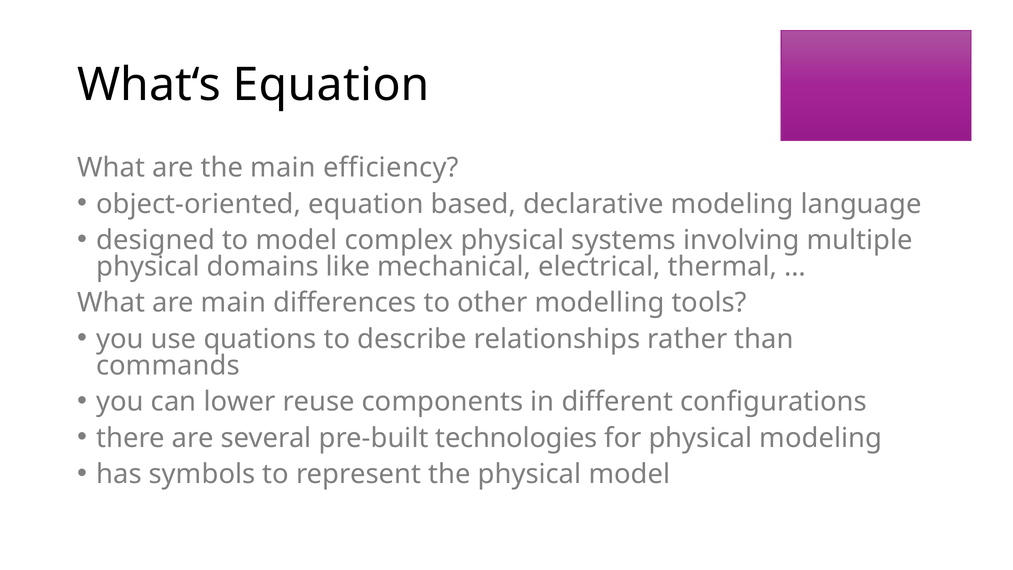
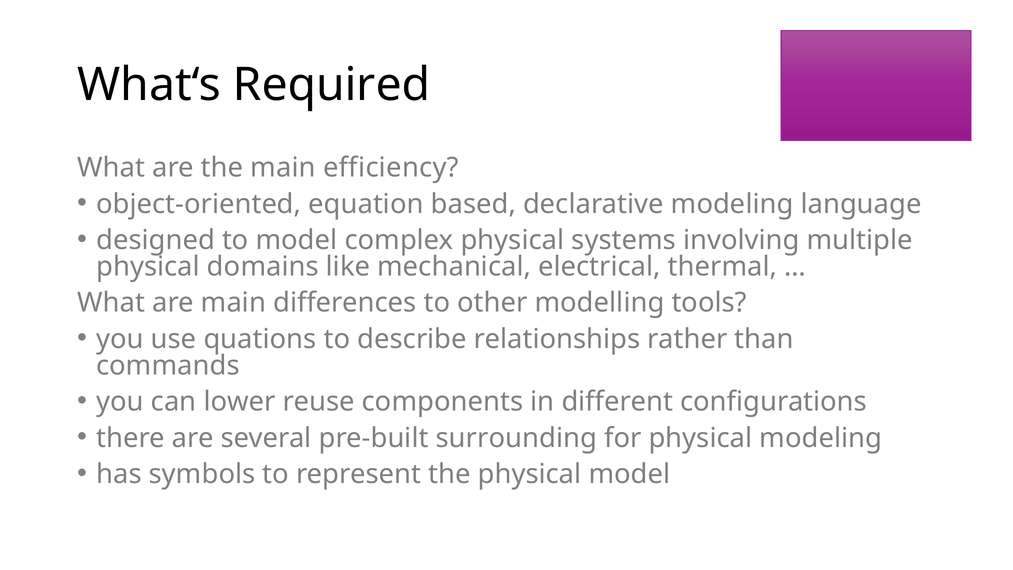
What‘s Equation: Equation -> Required
technologies: technologies -> surrounding
